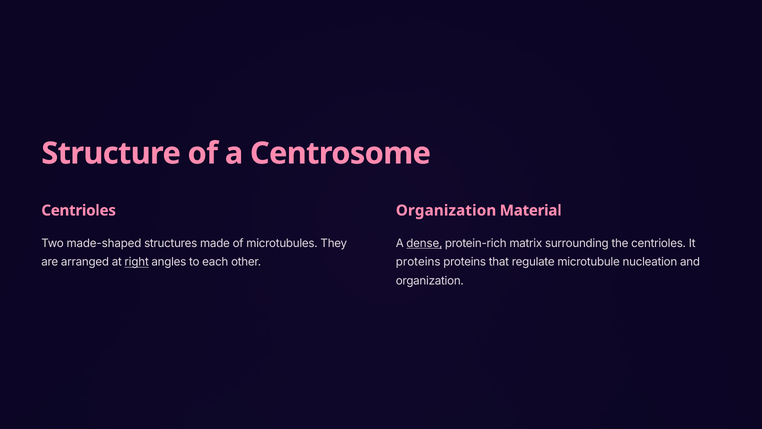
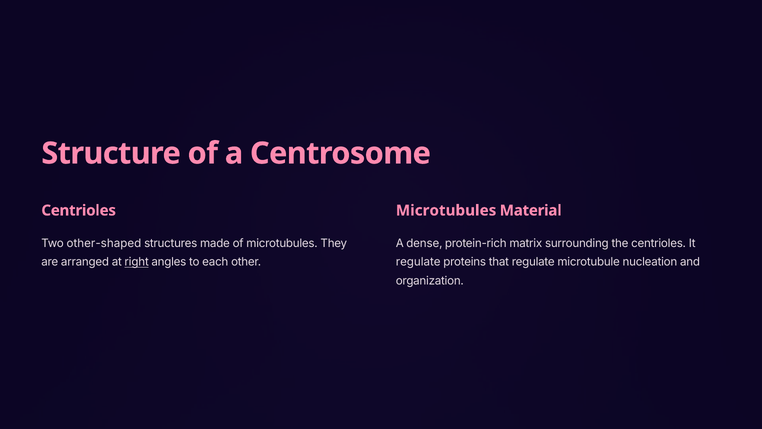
Organization at (446, 210): Organization -> Microtubules
made-shaped: made-shaped -> other-shaped
dense underline: present -> none
proteins at (418, 262): proteins -> regulate
